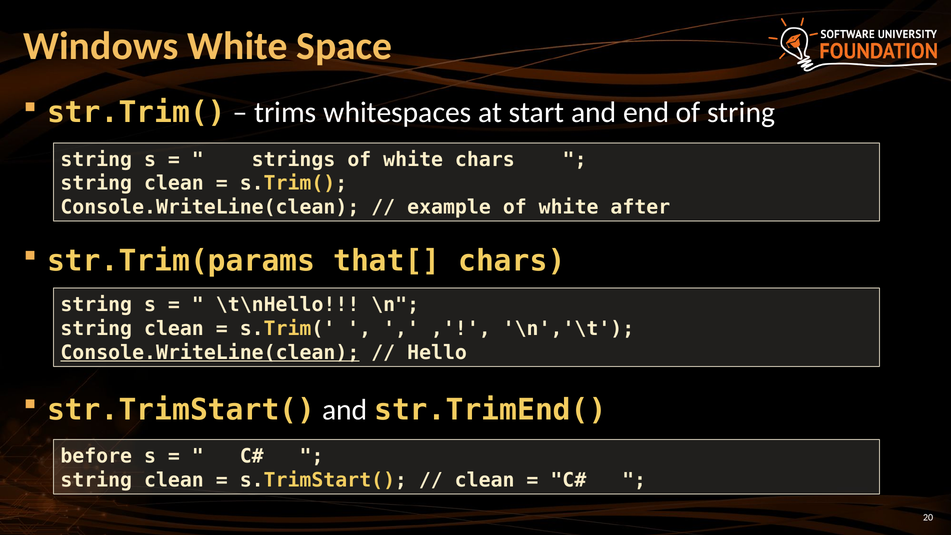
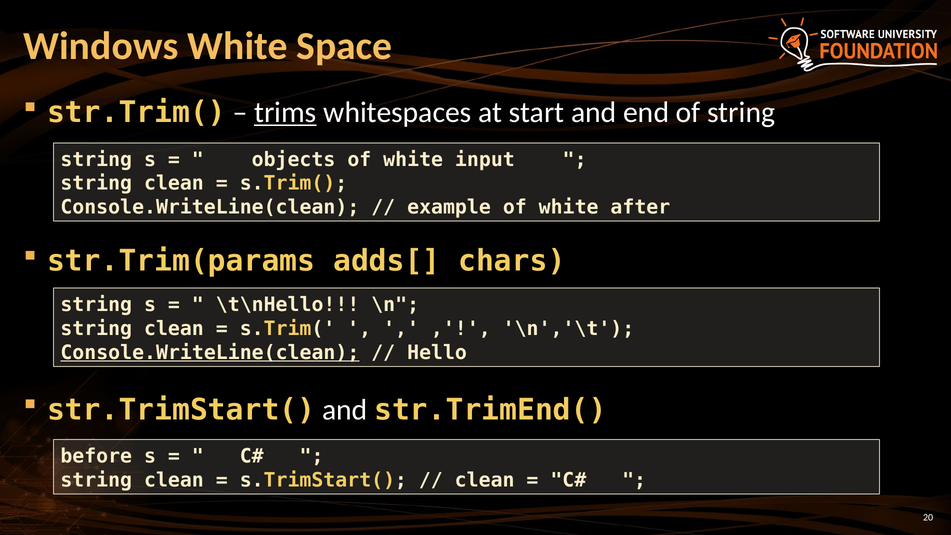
trims underline: none -> present
strings: strings -> objects
white chars: chars -> input
that[: that[ -> adds[
